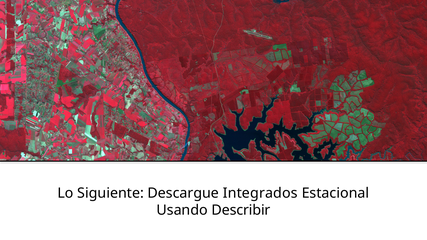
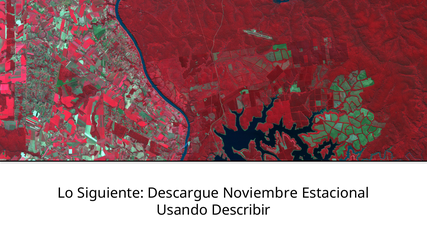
Integrados: Integrados -> Noviembre
